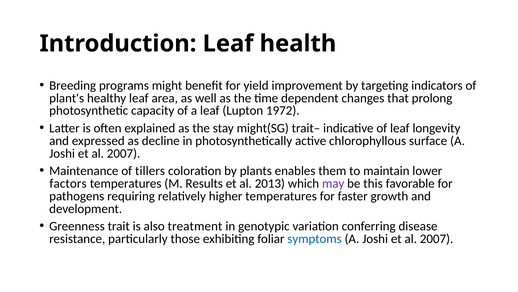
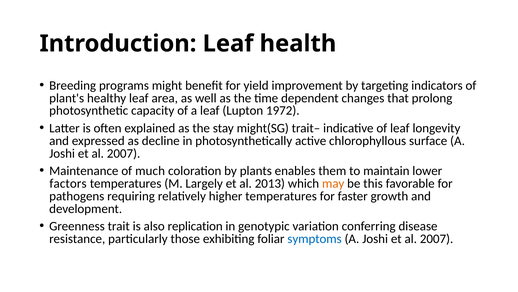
tillers: tillers -> much
Results: Results -> Largely
may colour: purple -> orange
treatment: treatment -> replication
